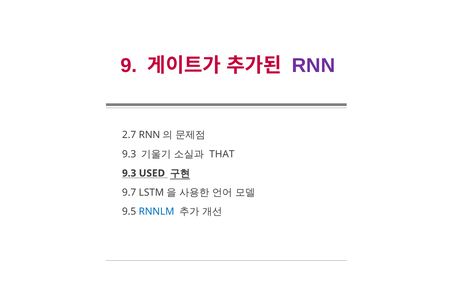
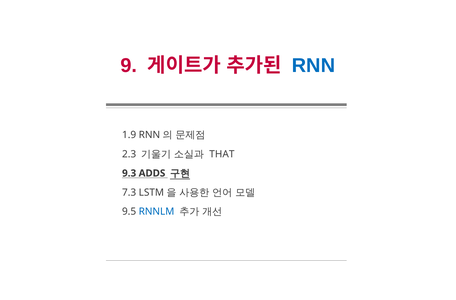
RNN colour: purple -> blue
2.7: 2.7 -> 1.9
9.3 at (129, 154): 9.3 -> 2.3
USED: USED -> ADDS
9.7: 9.7 -> 7.3
